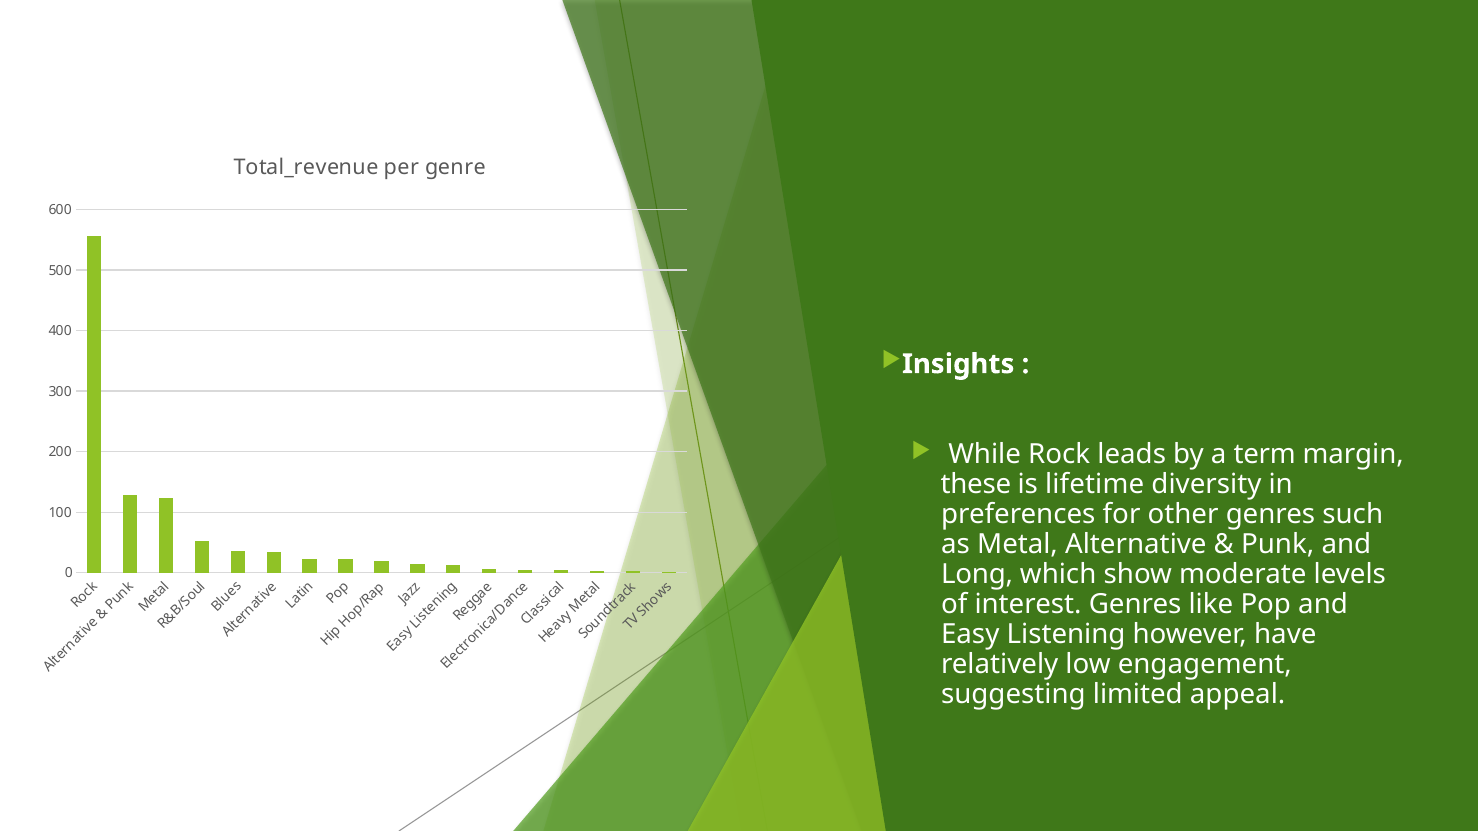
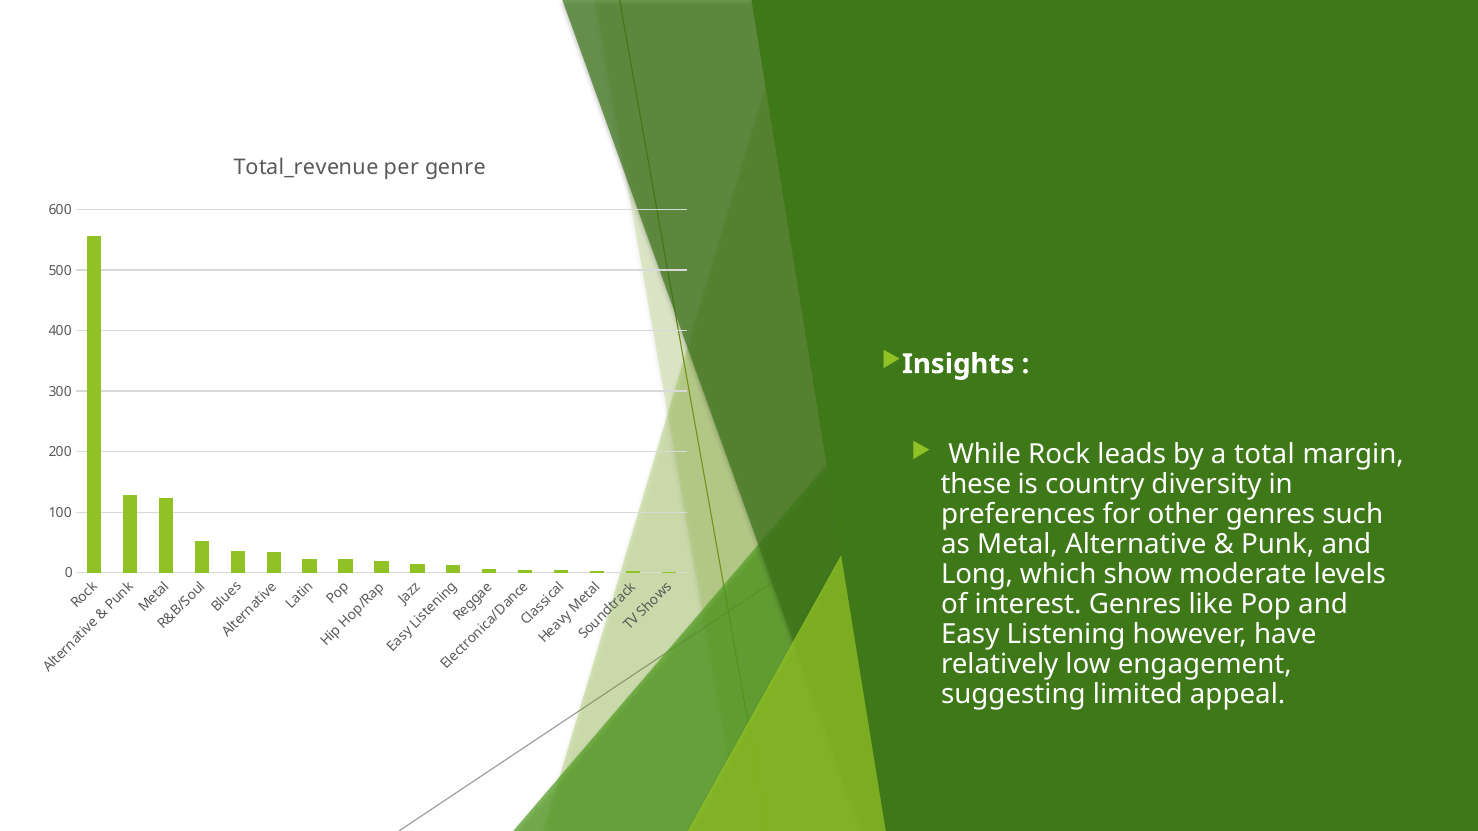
term: term -> total
lifetime: lifetime -> country
